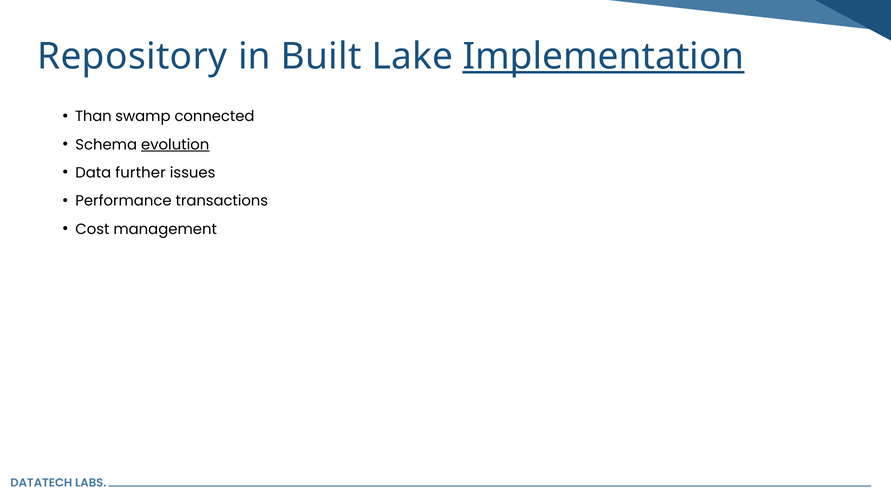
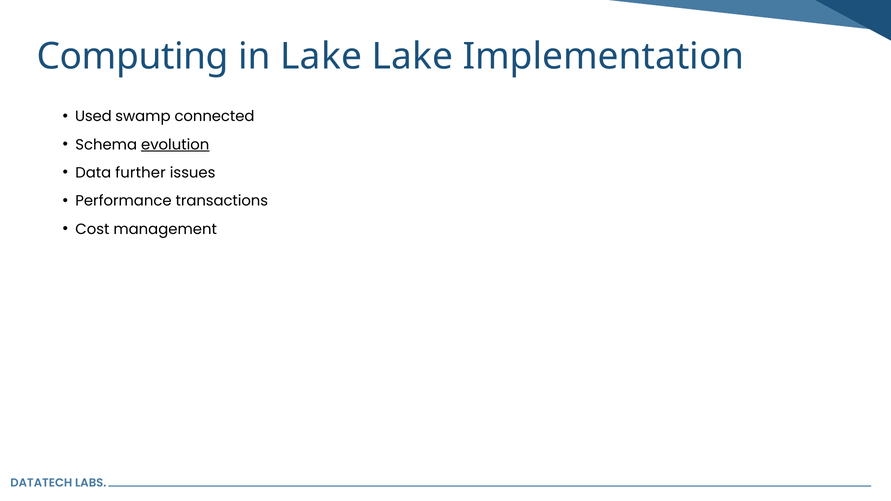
Repository: Repository -> Computing
in Built: Built -> Lake
Implementation underline: present -> none
Than: Than -> Used
